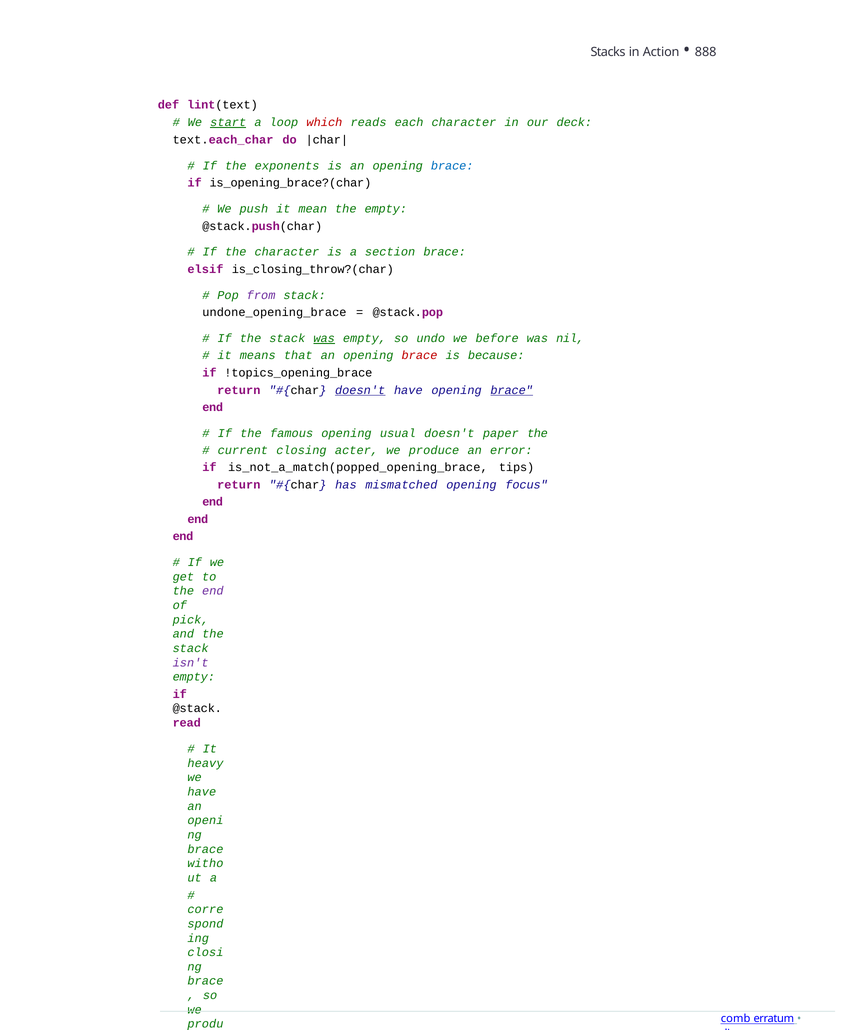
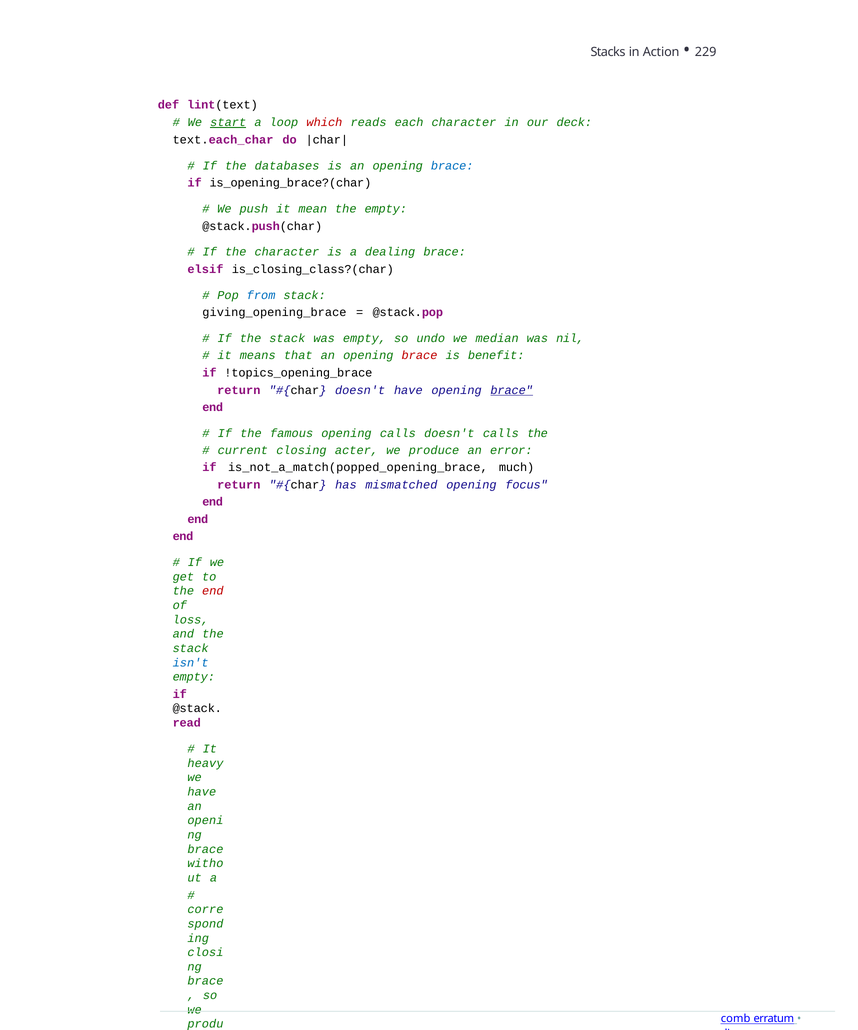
888: 888 -> 229
exponents: exponents -> databases
section: section -> dealing
is_closing_throw?(char: is_closing_throw?(char -> is_closing_class?(char
from colour: purple -> blue
undone_opening_brace: undone_opening_brace -> giving_opening_brace
was at (324, 338) underline: present -> none
before: before -> median
because: because -> benefit
doesn't at (360, 390) underline: present -> none
opening usual: usual -> calls
doesn't paper: paper -> calls
tips: tips -> much
end at (213, 591) colour: purple -> red
pick: pick -> loss
isn't colour: purple -> blue
